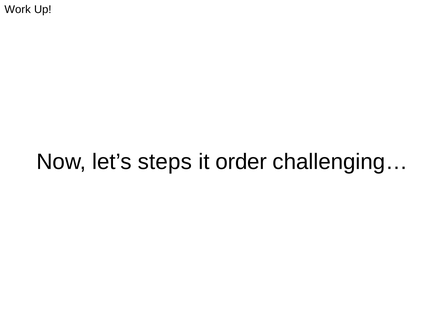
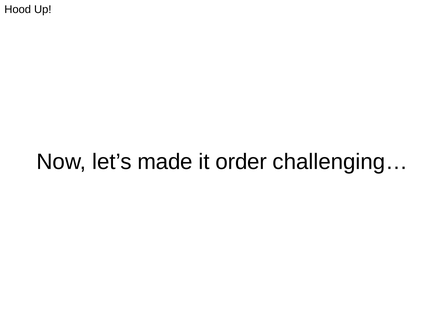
Work: Work -> Hood
steps: steps -> made
